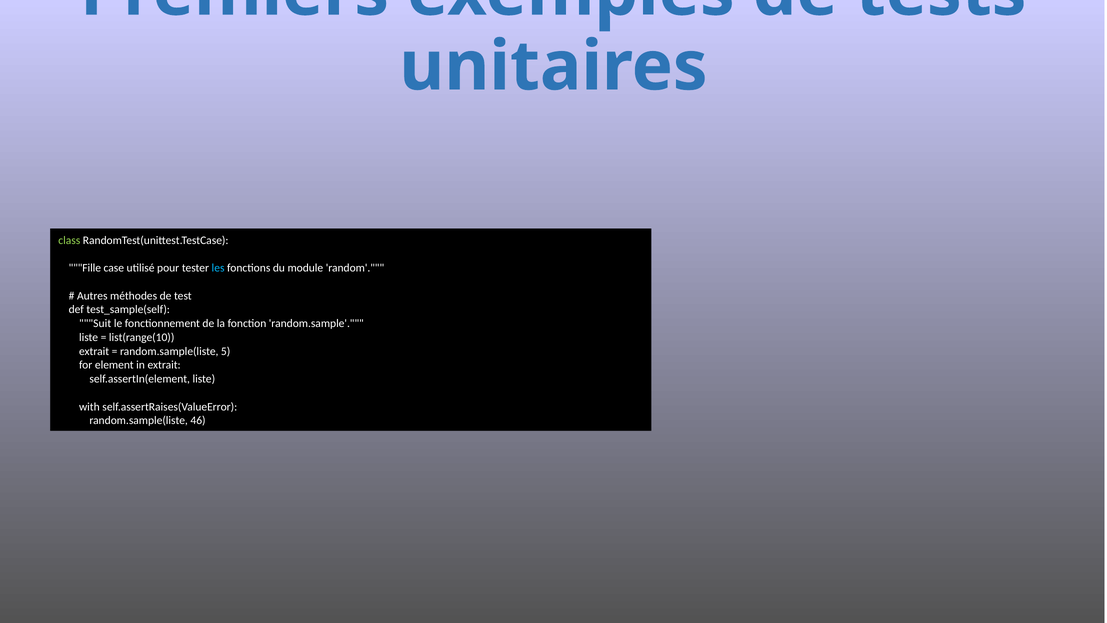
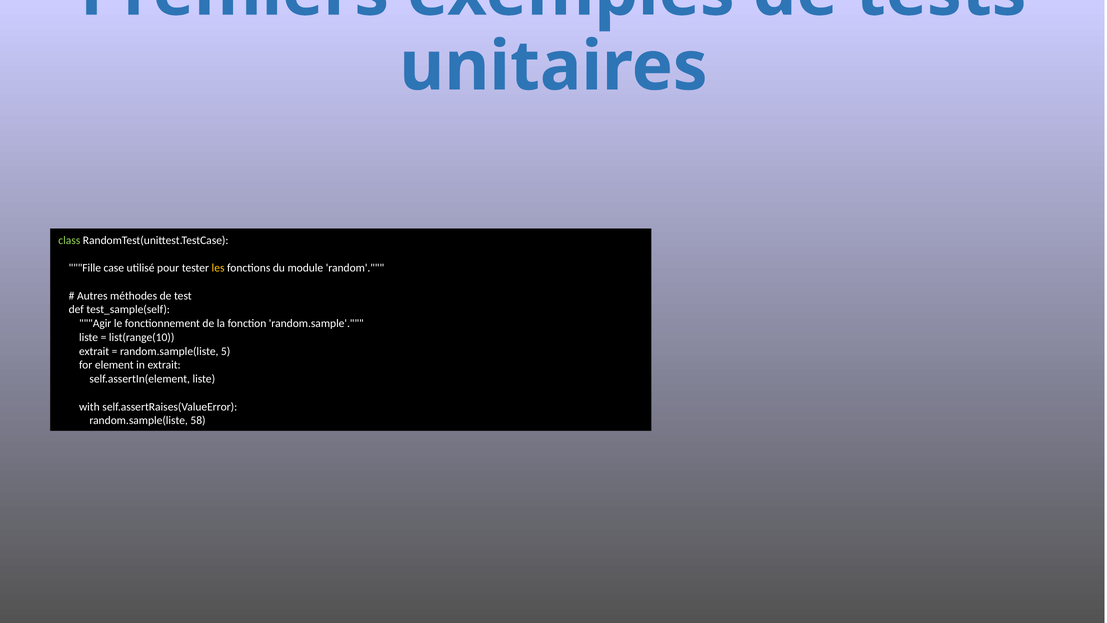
les colour: light blue -> yellow
Suit: Suit -> Agir
46: 46 -> 58
